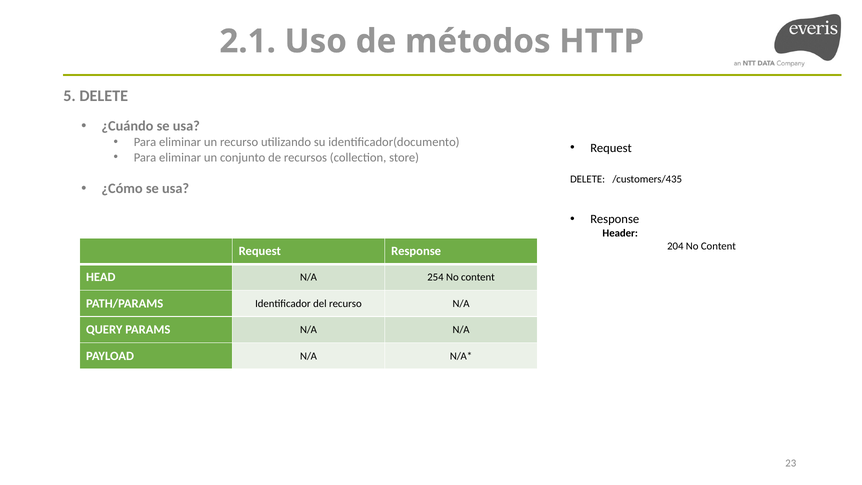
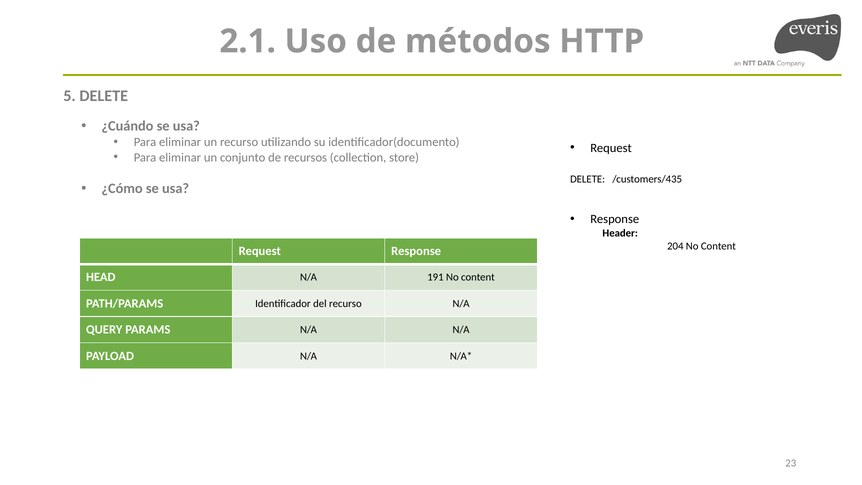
254: 254 -> 191
